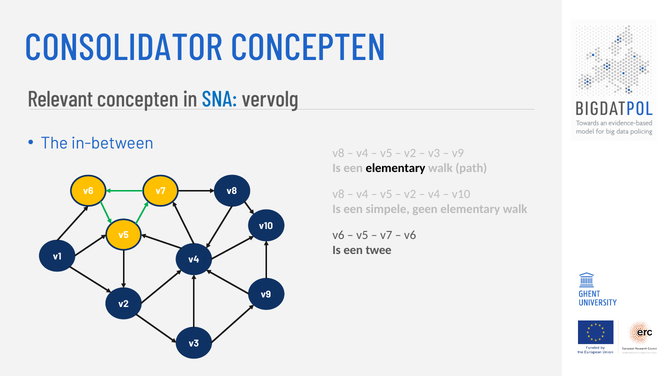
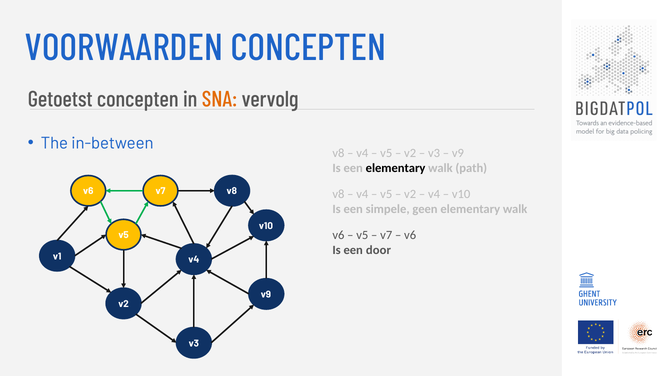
CONSOLIDATOR: CONSOLIDATOR -> VOORWAARDEN
Relevant: Relevant -> Getoetst
SNA colour: blue -> orange
twee: twee -> door
